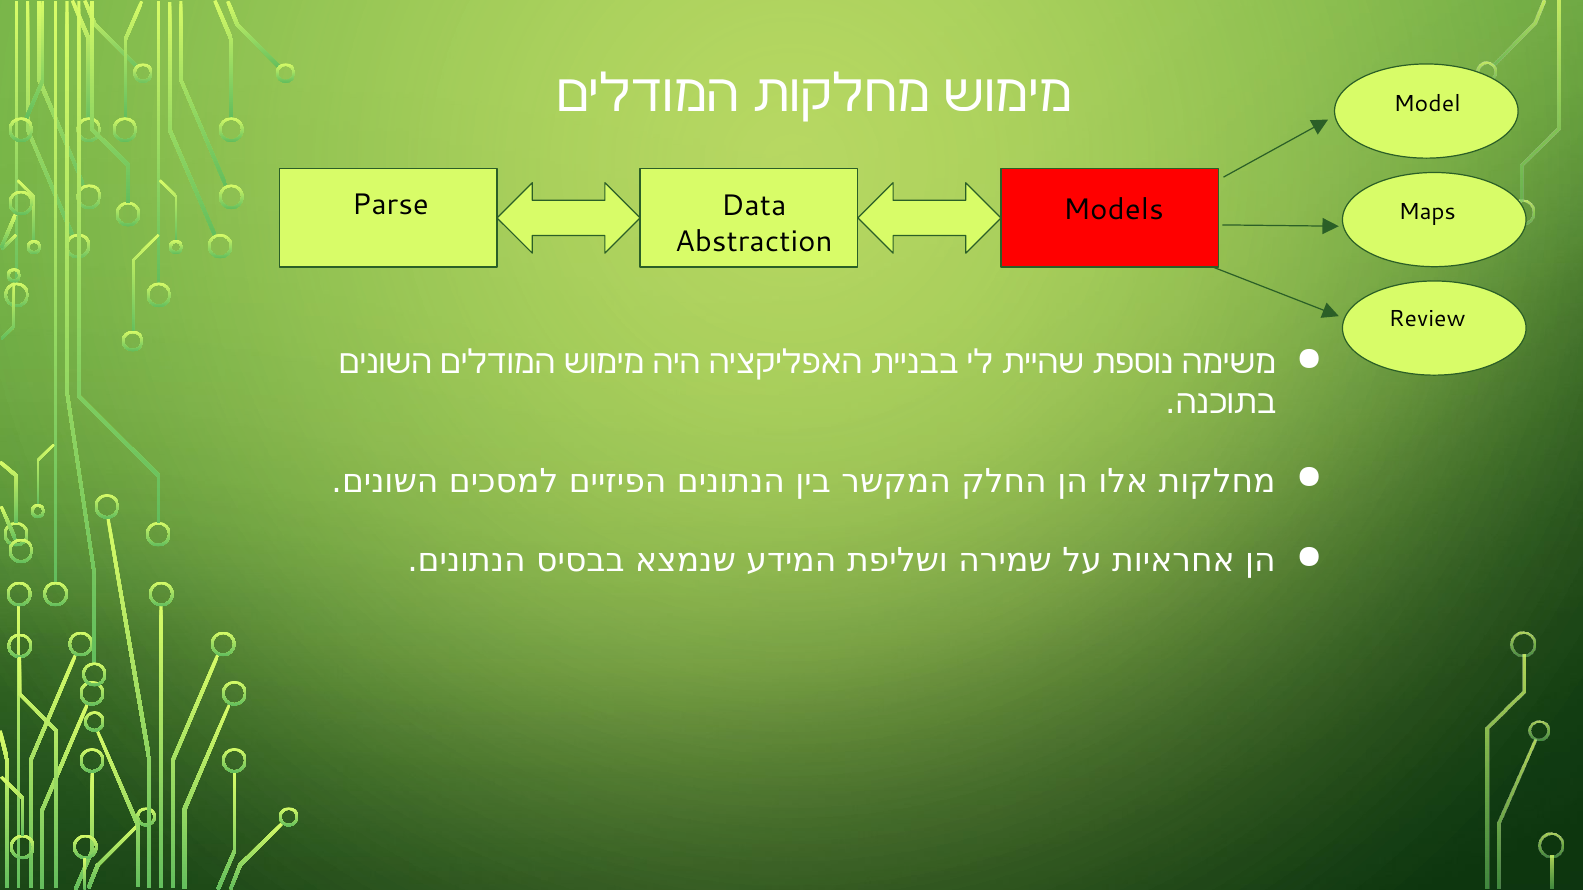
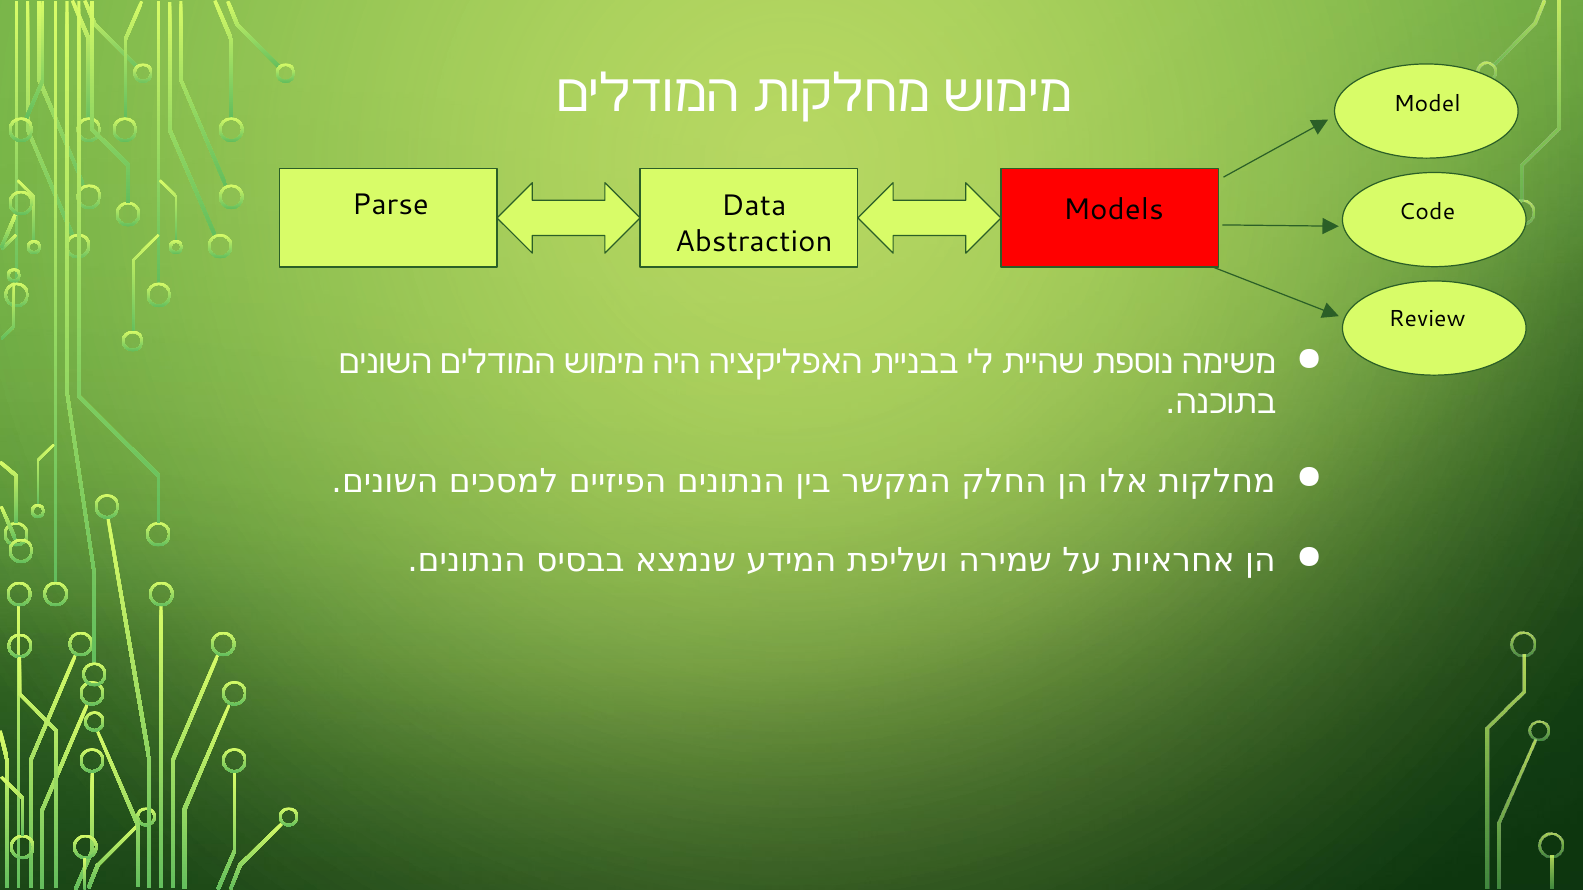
Maps: Maps -> Code
